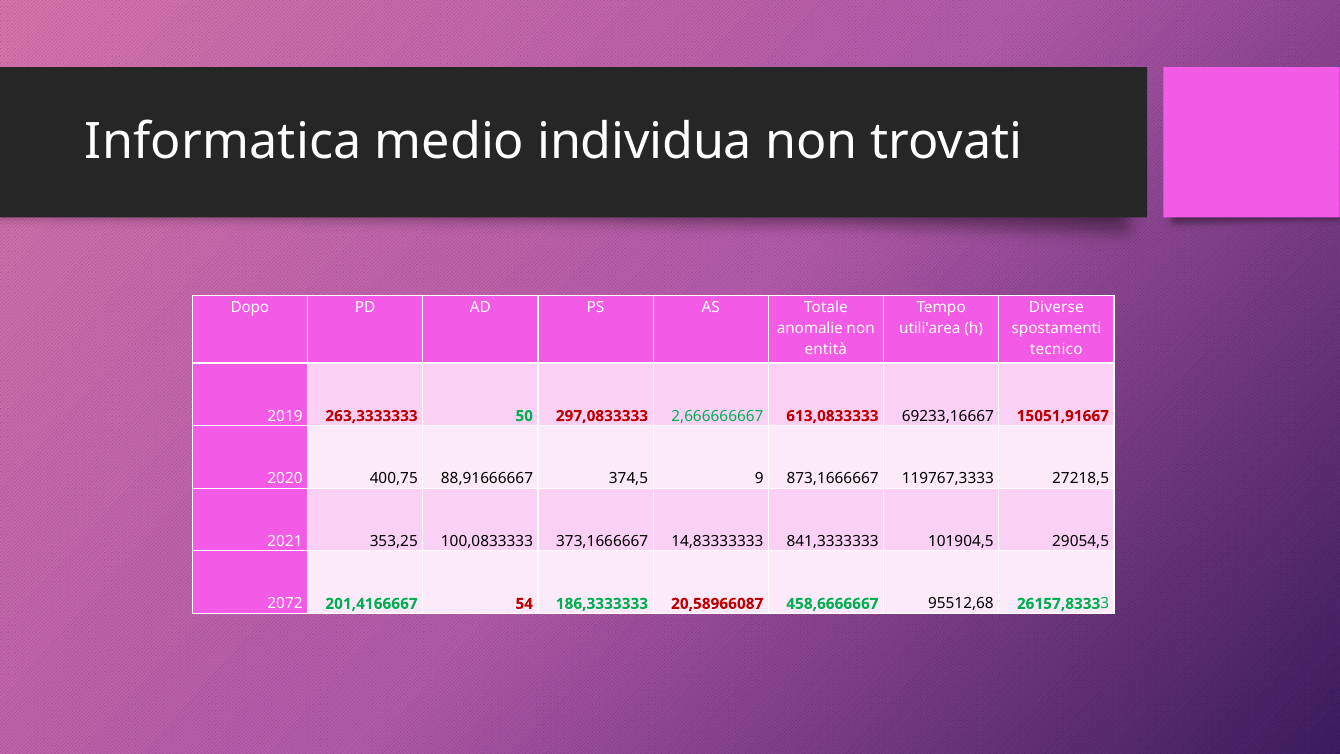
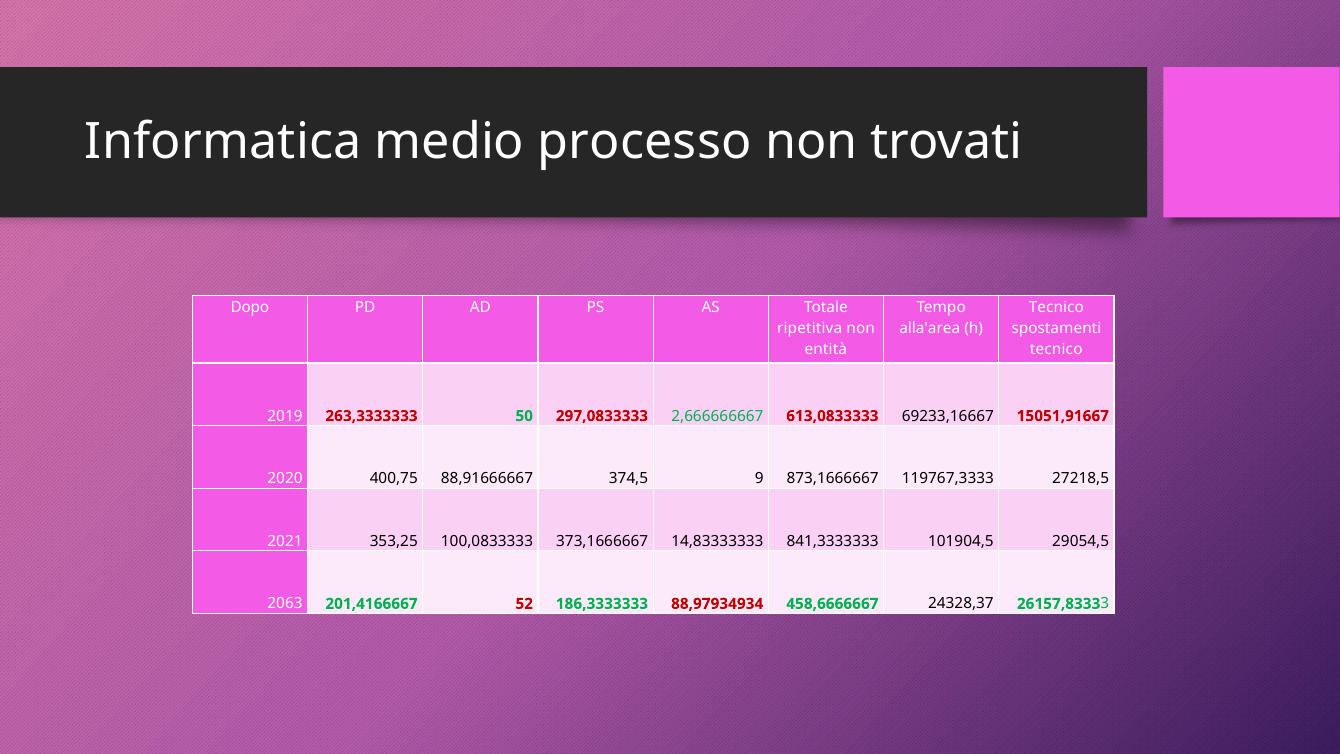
individua: individua -> processo
Diverse at (1056, 307): Diverse -> Tecnico
anomalie: anomalie -> ripetitiva
utili'area: utili'area -> alla'area
2072: 2072 -> 2063
54: 54 -> 52
20,58966087: 20,58966087 -> 88,97934934
95512,68: 95512,68 -> 24328,37
